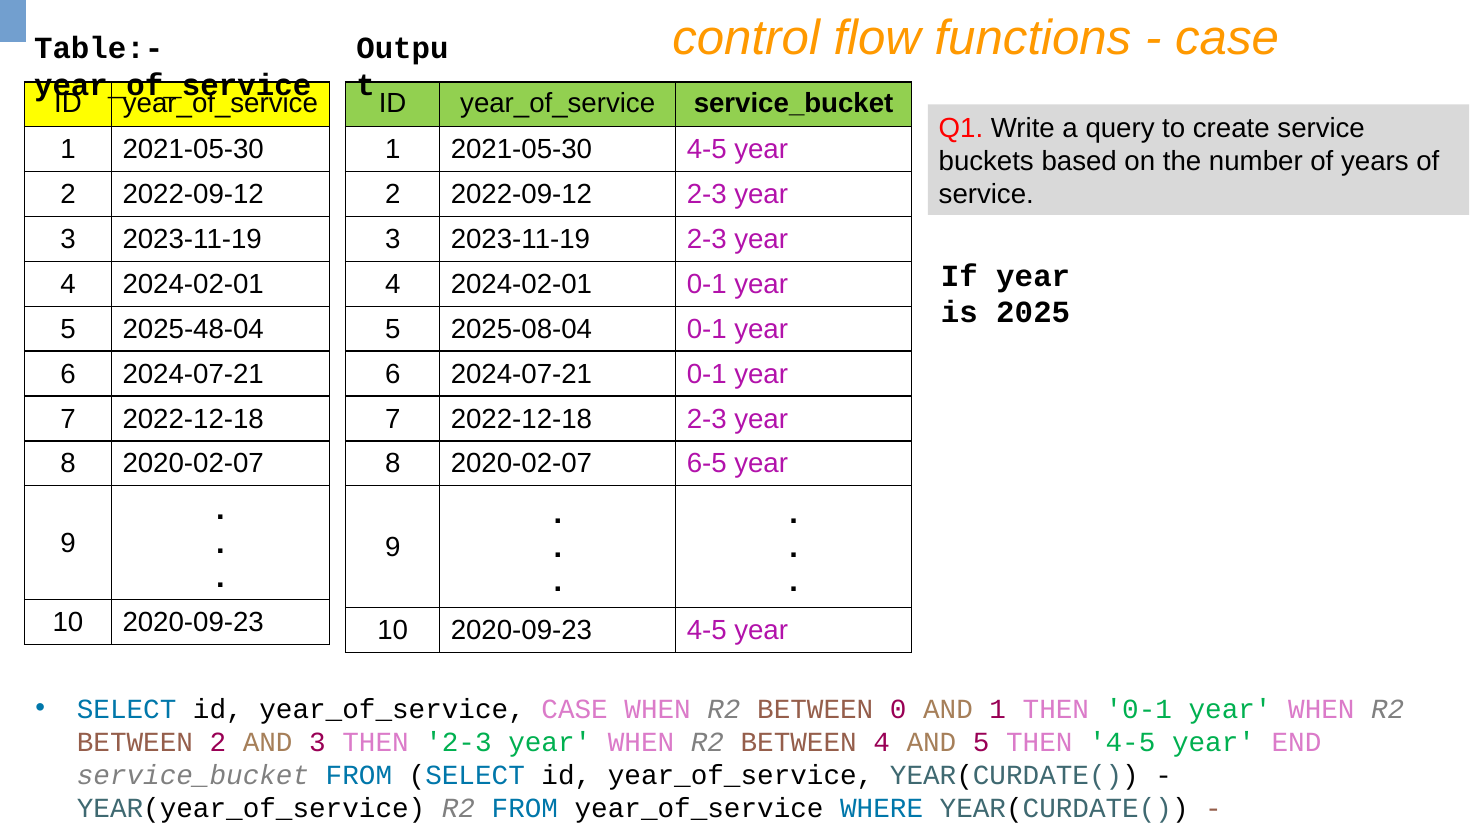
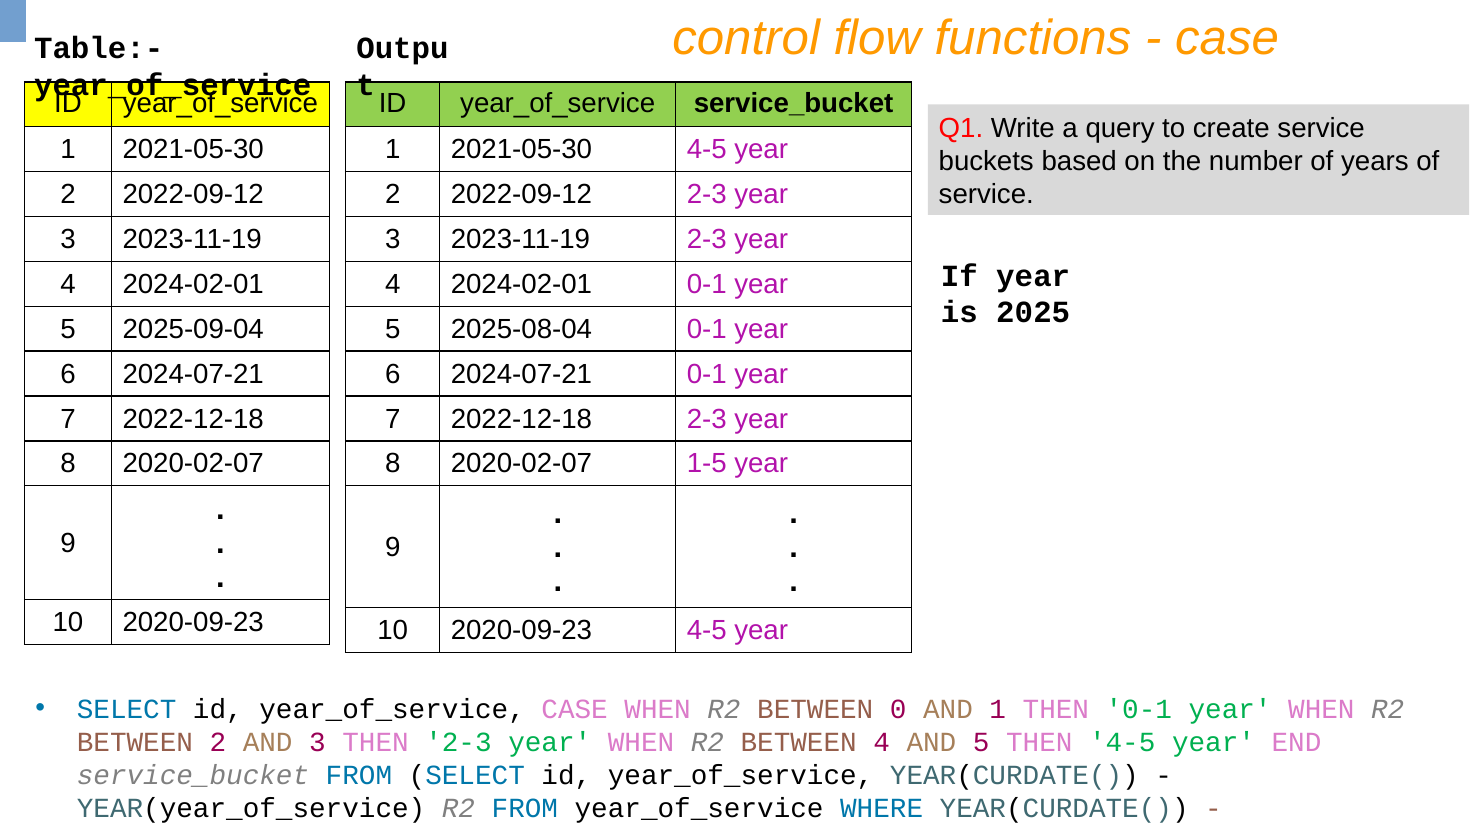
2025-48-04: 2025-48-04 -> 2025-09-04
6-5: 6-5 -> 1-5
